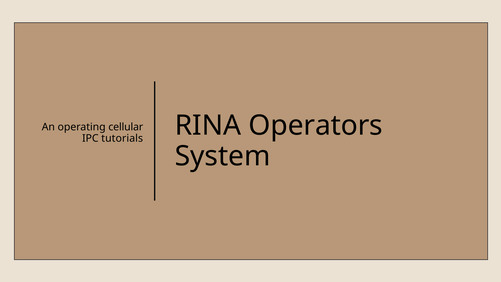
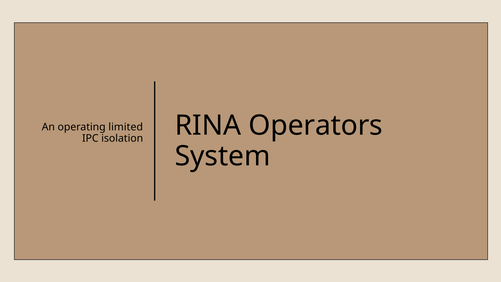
cellular: cellular -> limited
tutorials: tutorials -> isolation
